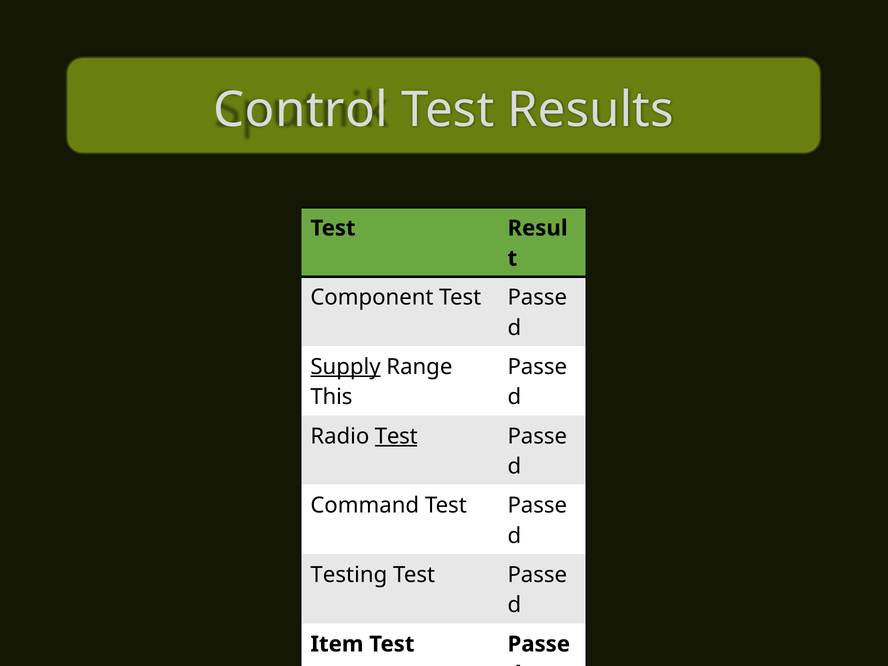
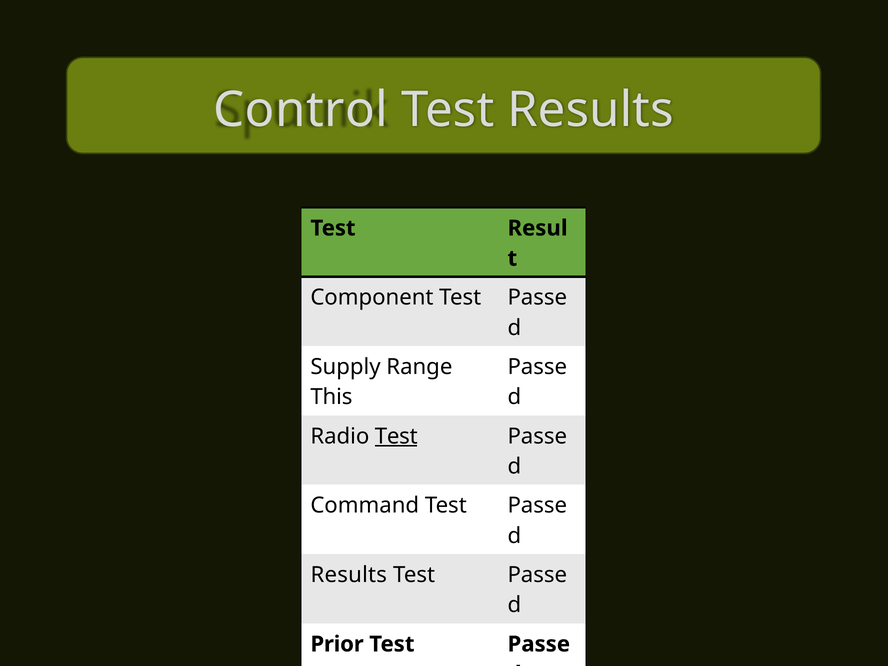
Supply underline: present -> none
Testing at (349, 575): Testing -> Results
Item: Item -> Prior
